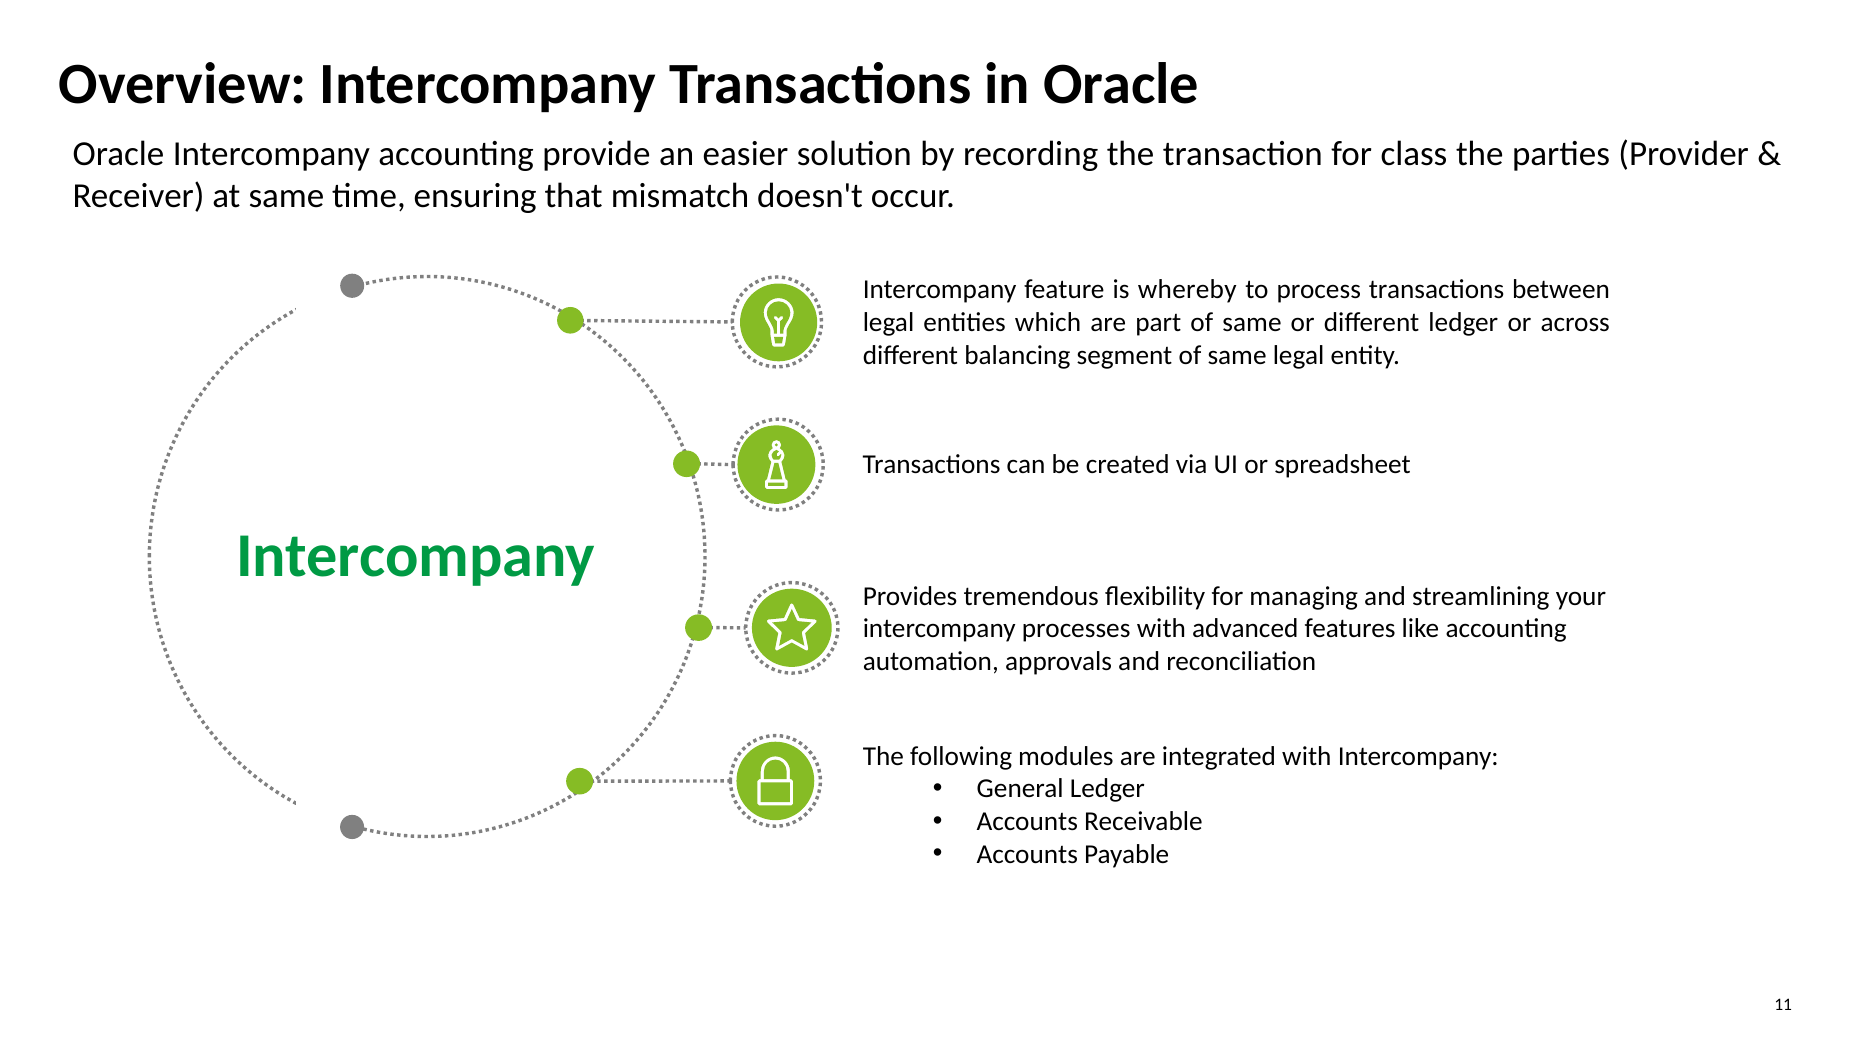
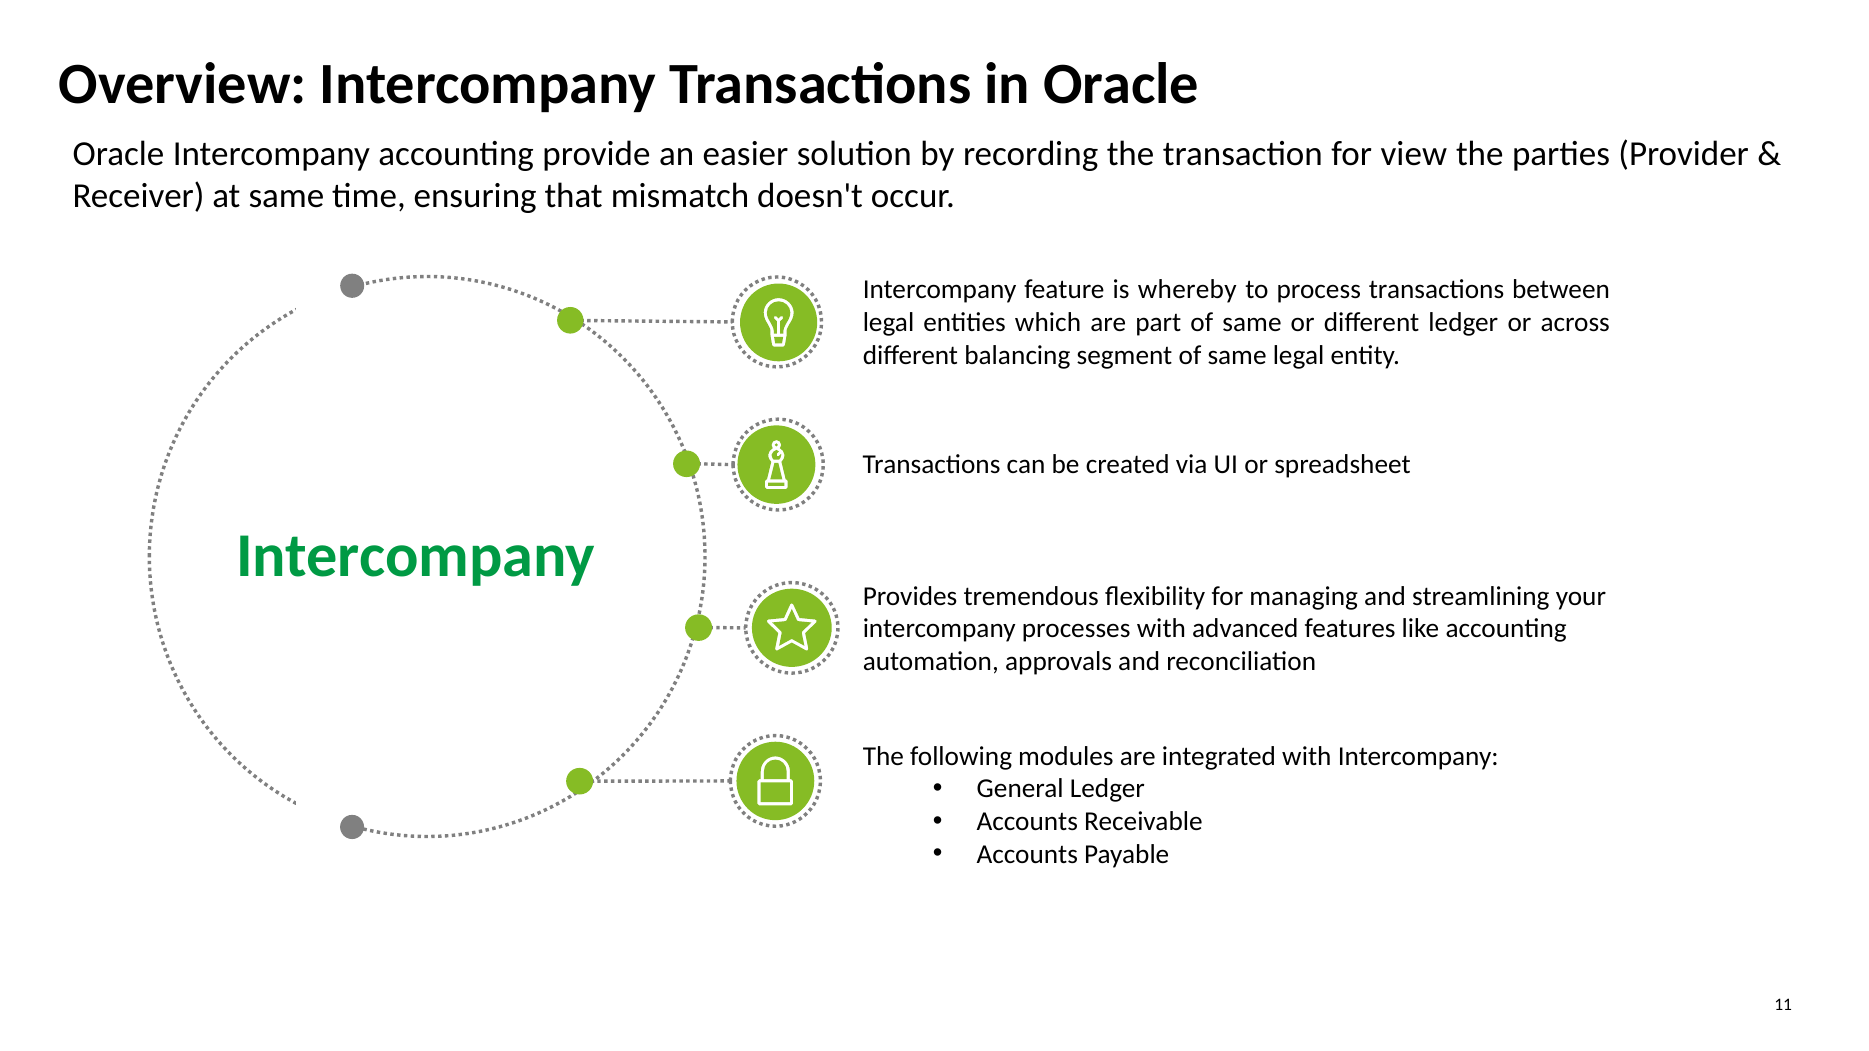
class: class -> view
